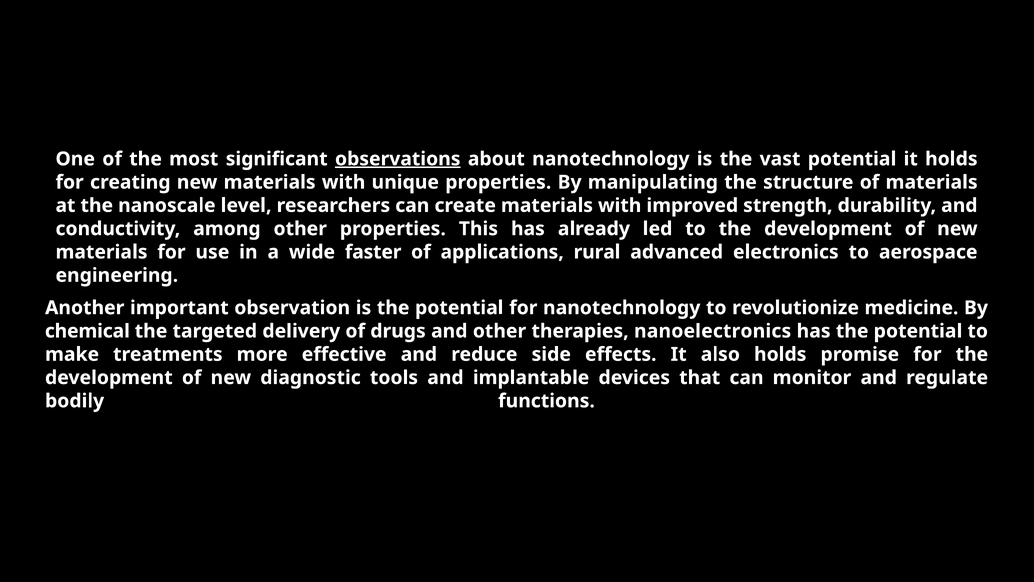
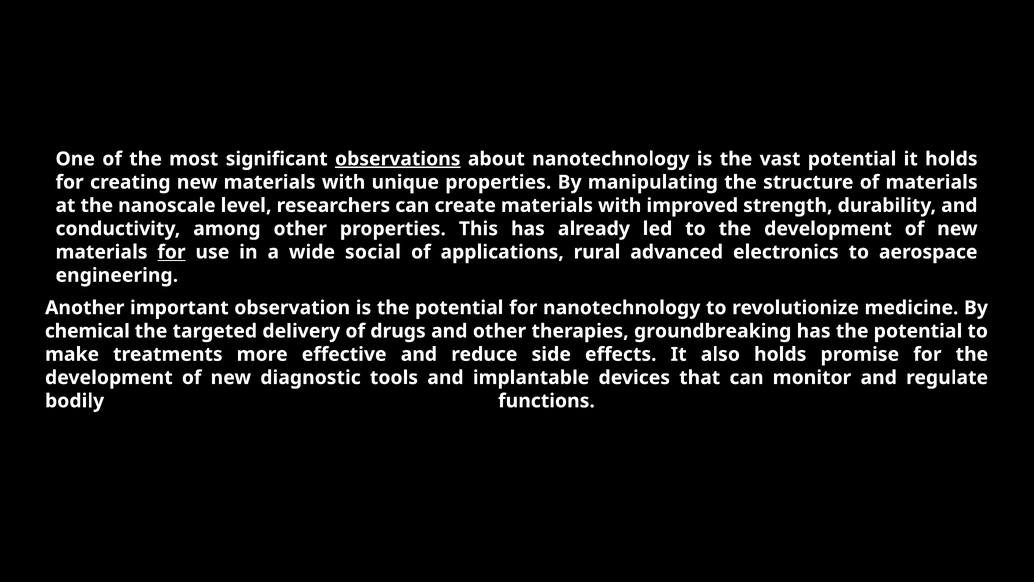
for at (171, 252) underline: none -> present
faster: faster -> social
nanoelectronics: nanoelectronics -> groundbreaking
